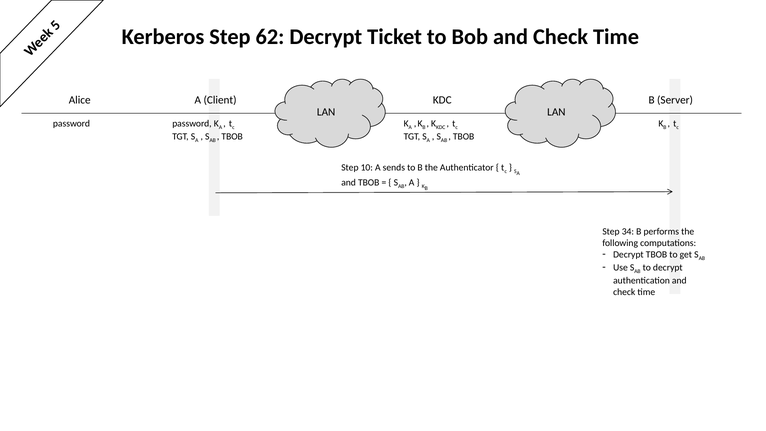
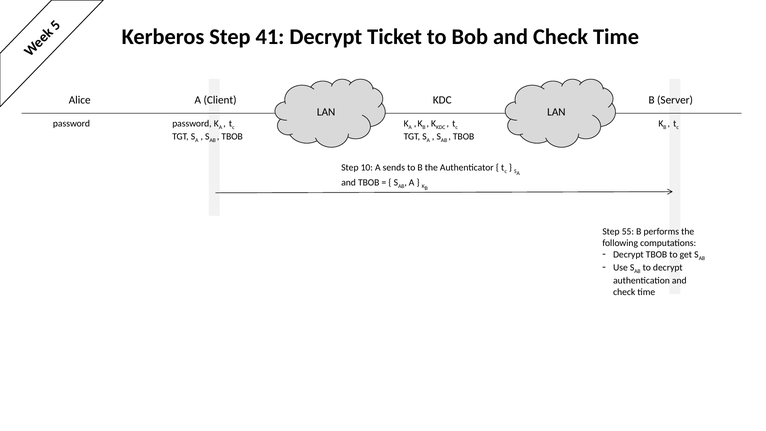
62: 62 -> 41
34: 34 -> 55
